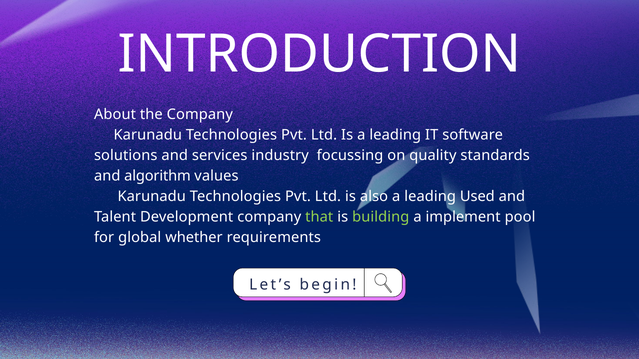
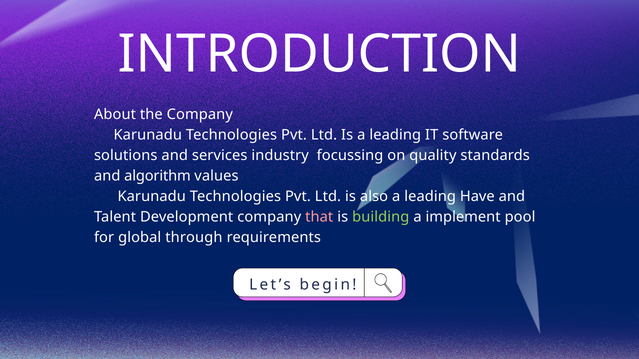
Used: Used -> Have
that colour: light green -> pink
whether: whether -> through
